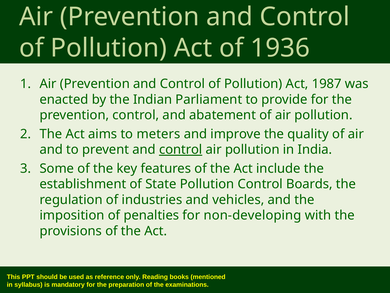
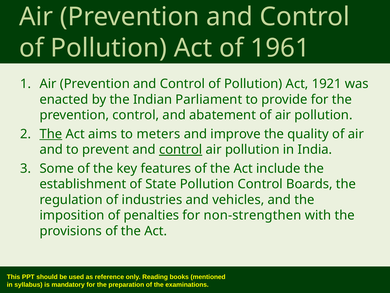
1936: 1936 -> 1961
1987: 1987 -> 1921
The at (51, 134) underline: none -> present
non-developing: non-developing -> non-strengthen
